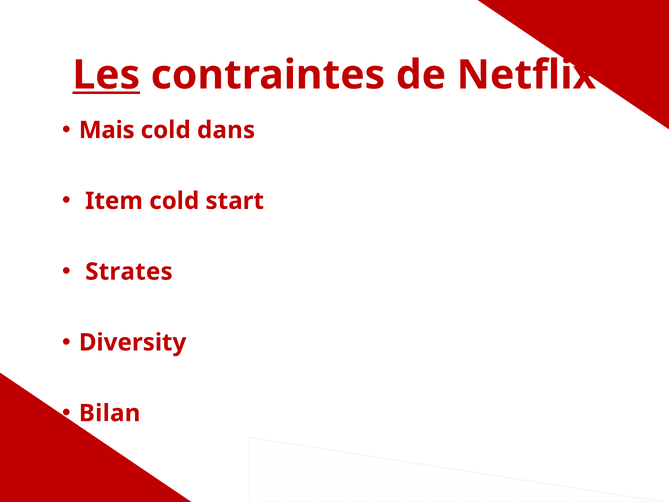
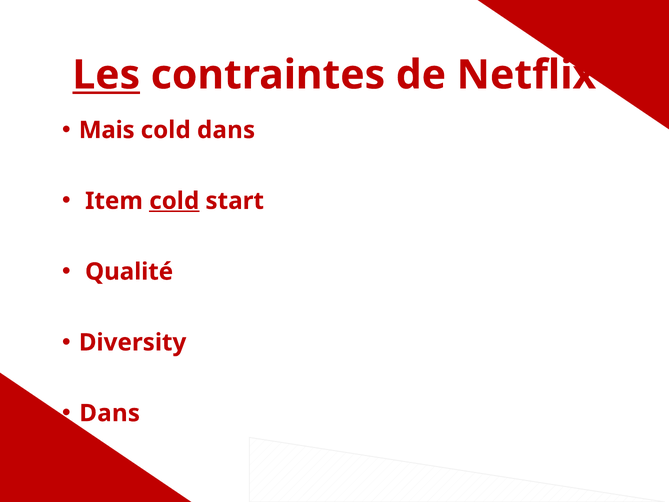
cold at (174, 201) underline: none -> present
Strates: Strates -> Qualité
Bilan at (110, 413): Bilan -> Dans
